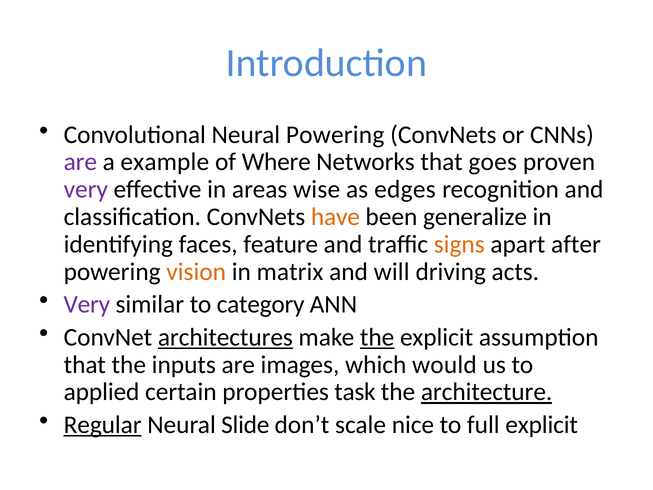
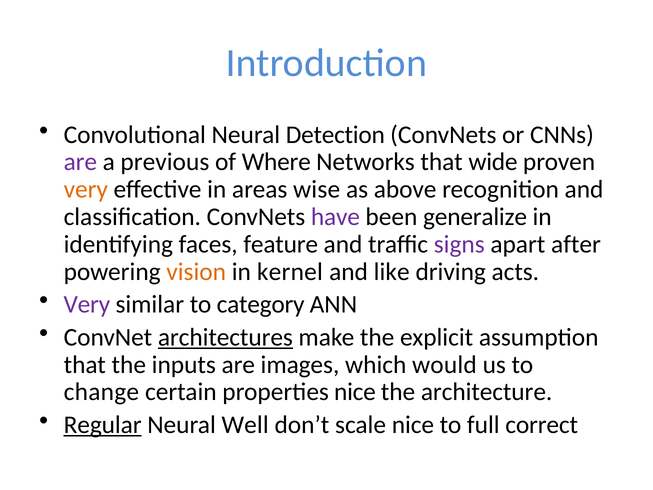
Neural Powering: Powering -> Detection
example: example -> previous
goes: goes -> wide
very at (86, 189) colour: purple -> orange
edges: edges -> above
have colour: orange -> purple
signs colour: orange -> purple
matrix: matrix -> kernel
will: will -> like
the at (377, 337) underline: present -> none
applied: applied -> change
properties task: task -> nice
architecture underline: present -> none
Slide: Slide -> Well
full explicit: explicit -> correct
